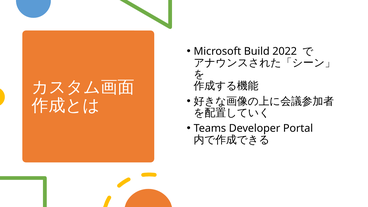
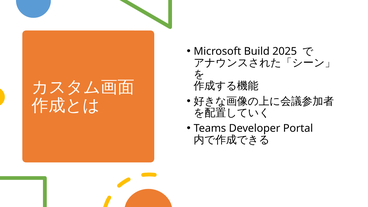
2022: 2022 -> 2025
